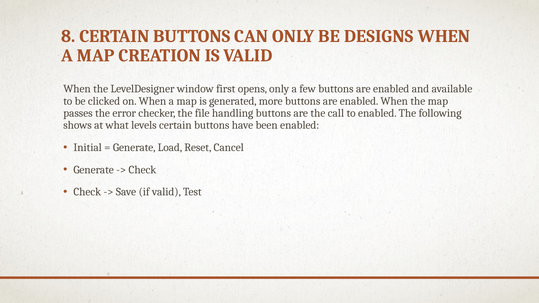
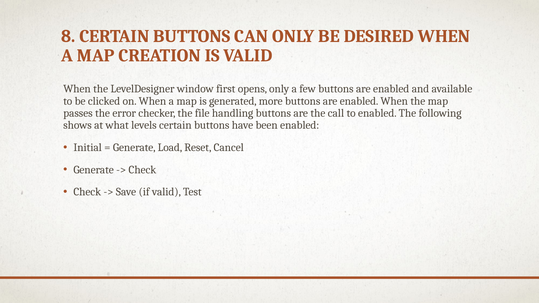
DESIGNS: DESIGNS -> DESIRED
